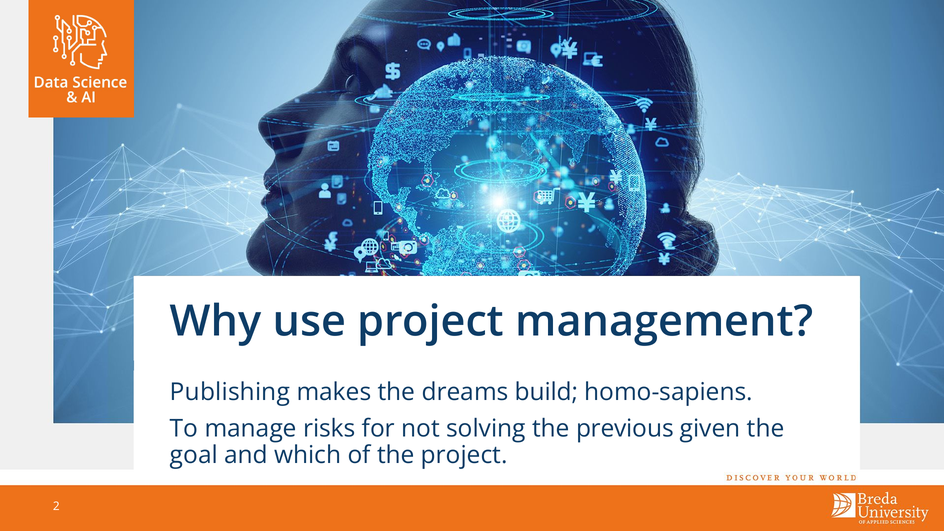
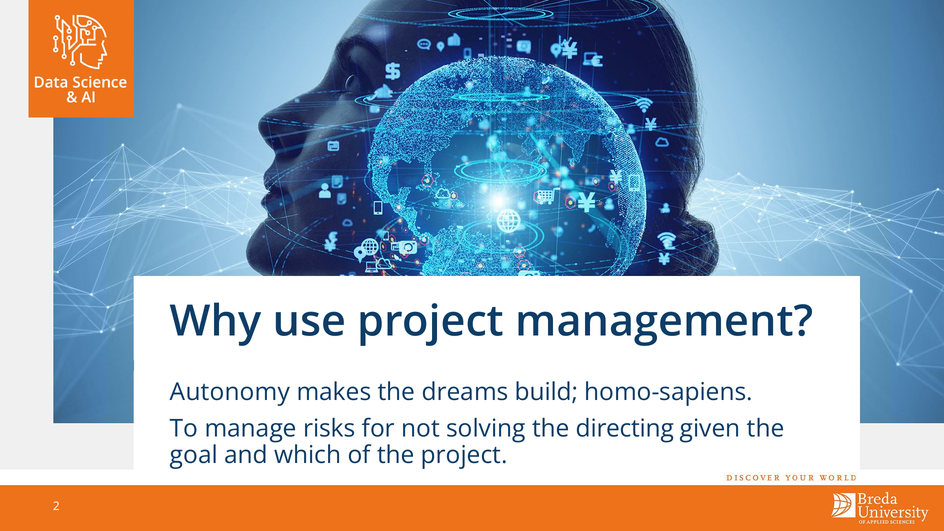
Publishing: Publishing -> Autonomy
previous: previous -> directing
